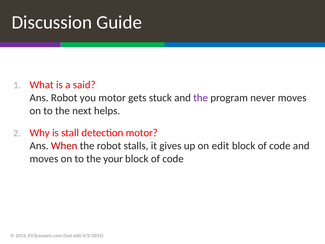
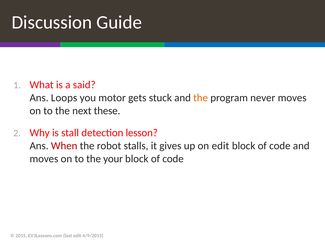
Ans Robot: Robot -> Loops
the at (201, 98) colour: purple -> orange
helps: helps -> these
detection motor: motor -> lesson
